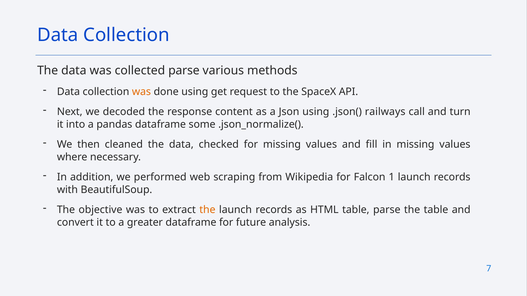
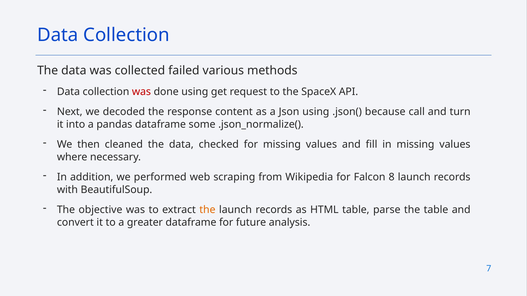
collected parse: parse -> failed
was at (141, 92) colour: orange -> red
railways: railways -> because
1: 1 -> 8
